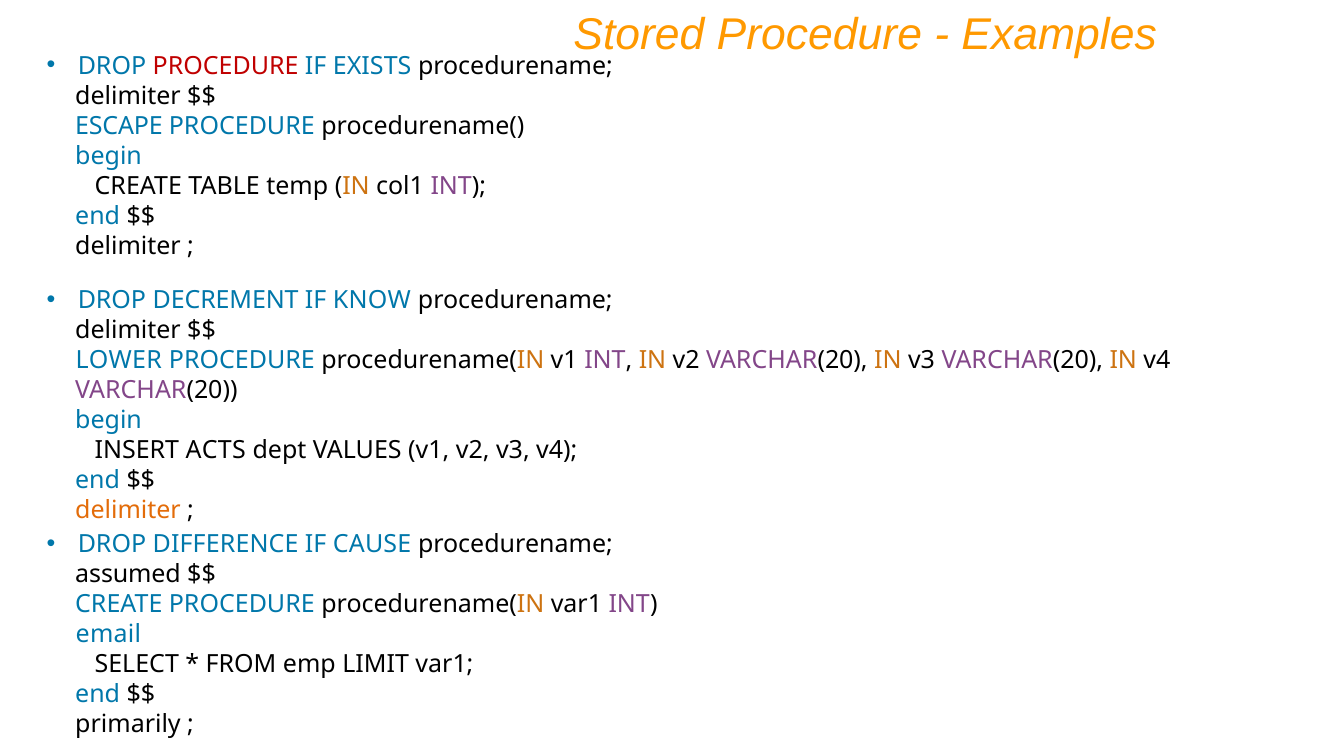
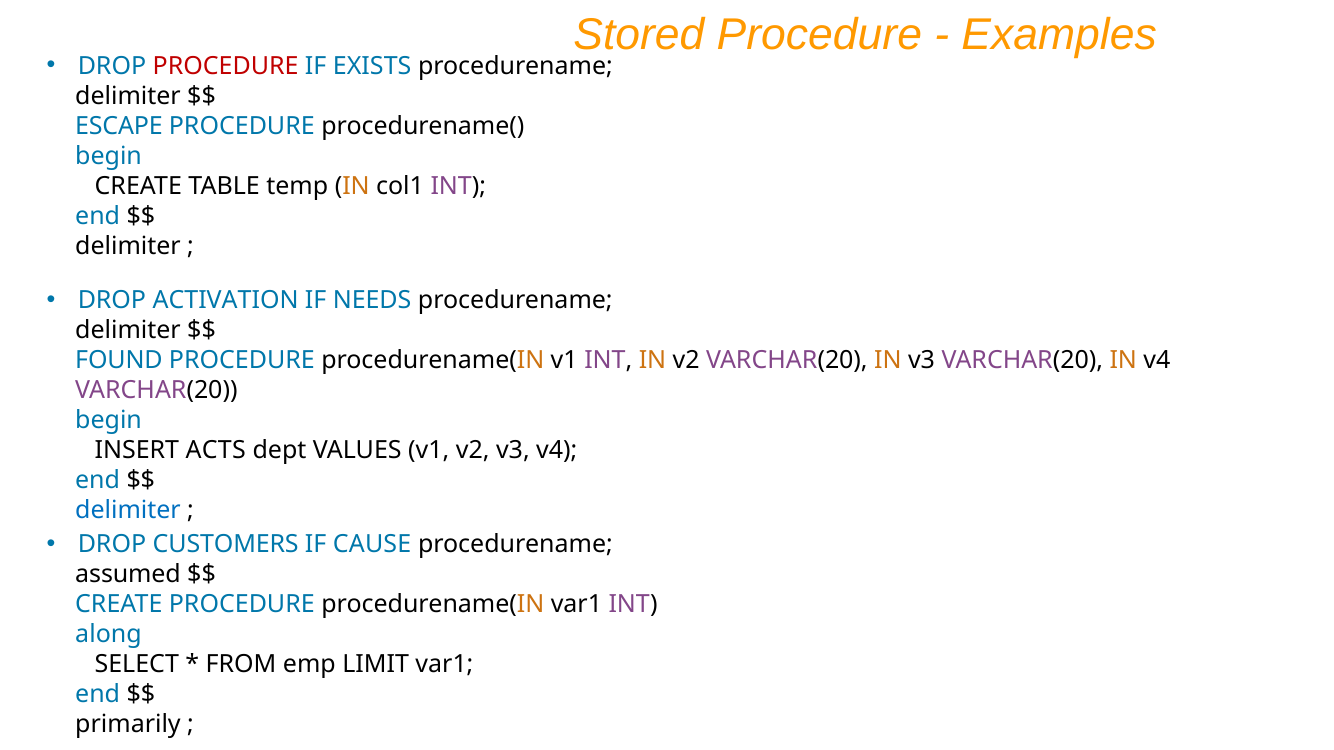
DECREMENT: DECREMENT -> ACTIVATION
KNOW: KNOW -> NEEDS
LOWER: LOWER -> FOUND
delimiter at (128, 511) colour: orange -> blue
DIFFERENCE: DIFFERENCE -> CUSTOMERS
email: email -> along
